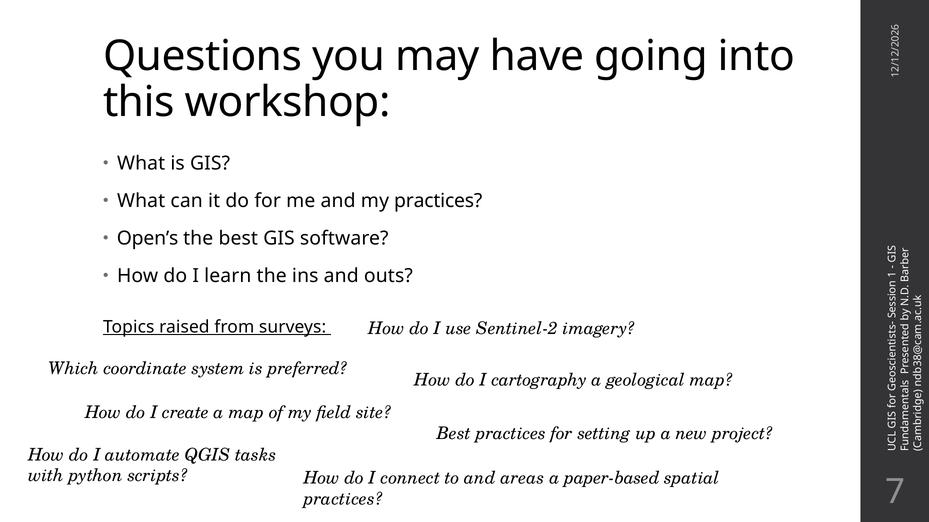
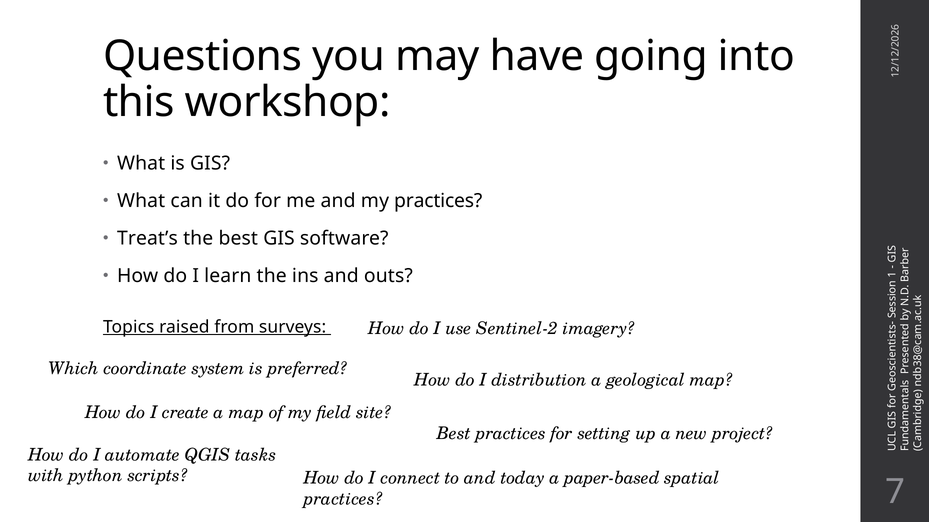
Open’s: Open’s -> Treat’s
cartography: cartography -> distribution
areas: areas -> today
